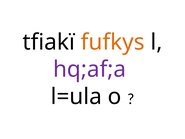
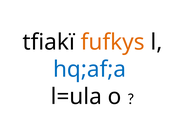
hq;af;a colour: purple -> blue
